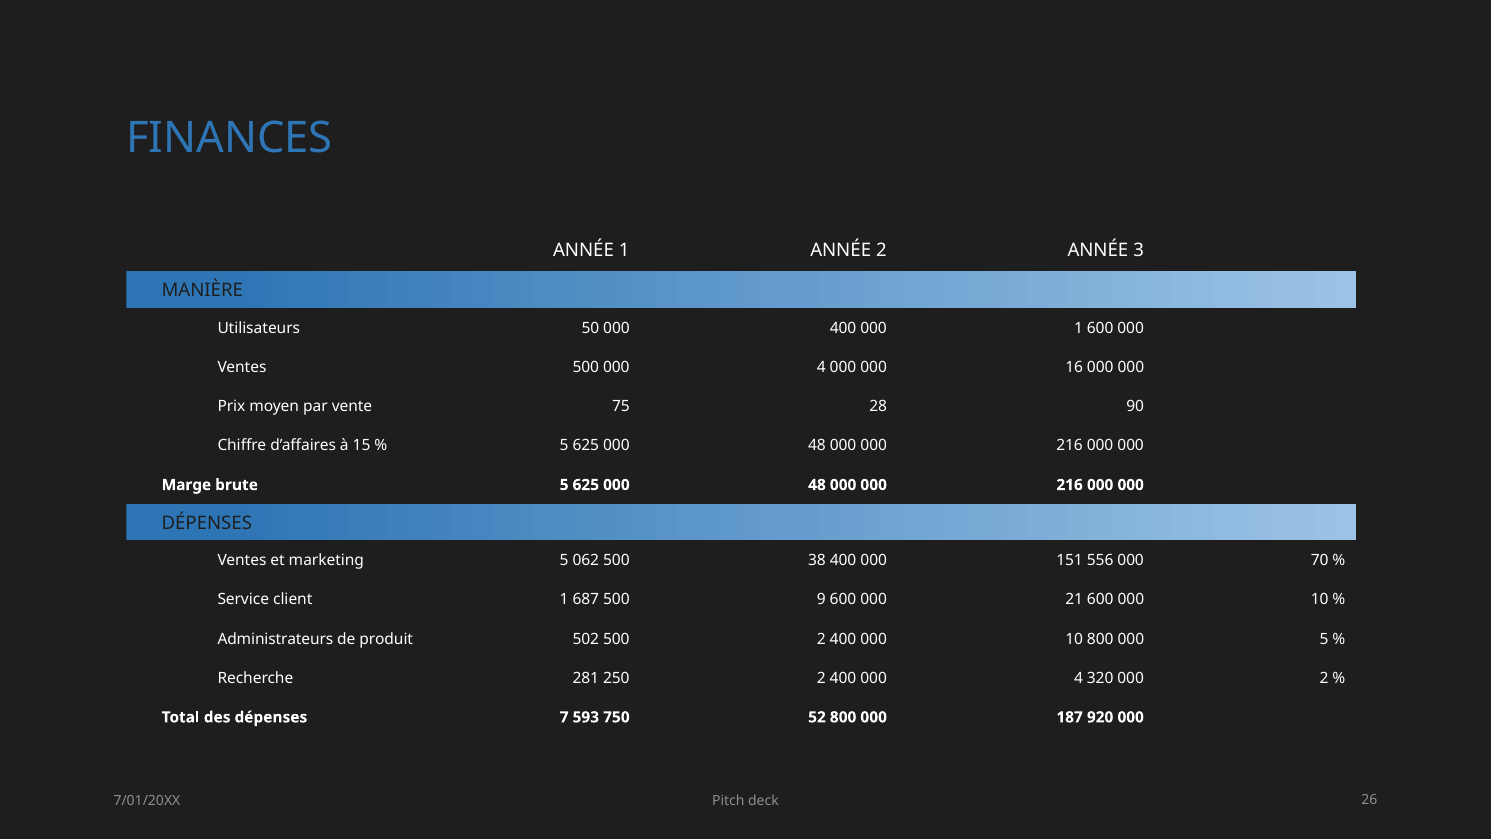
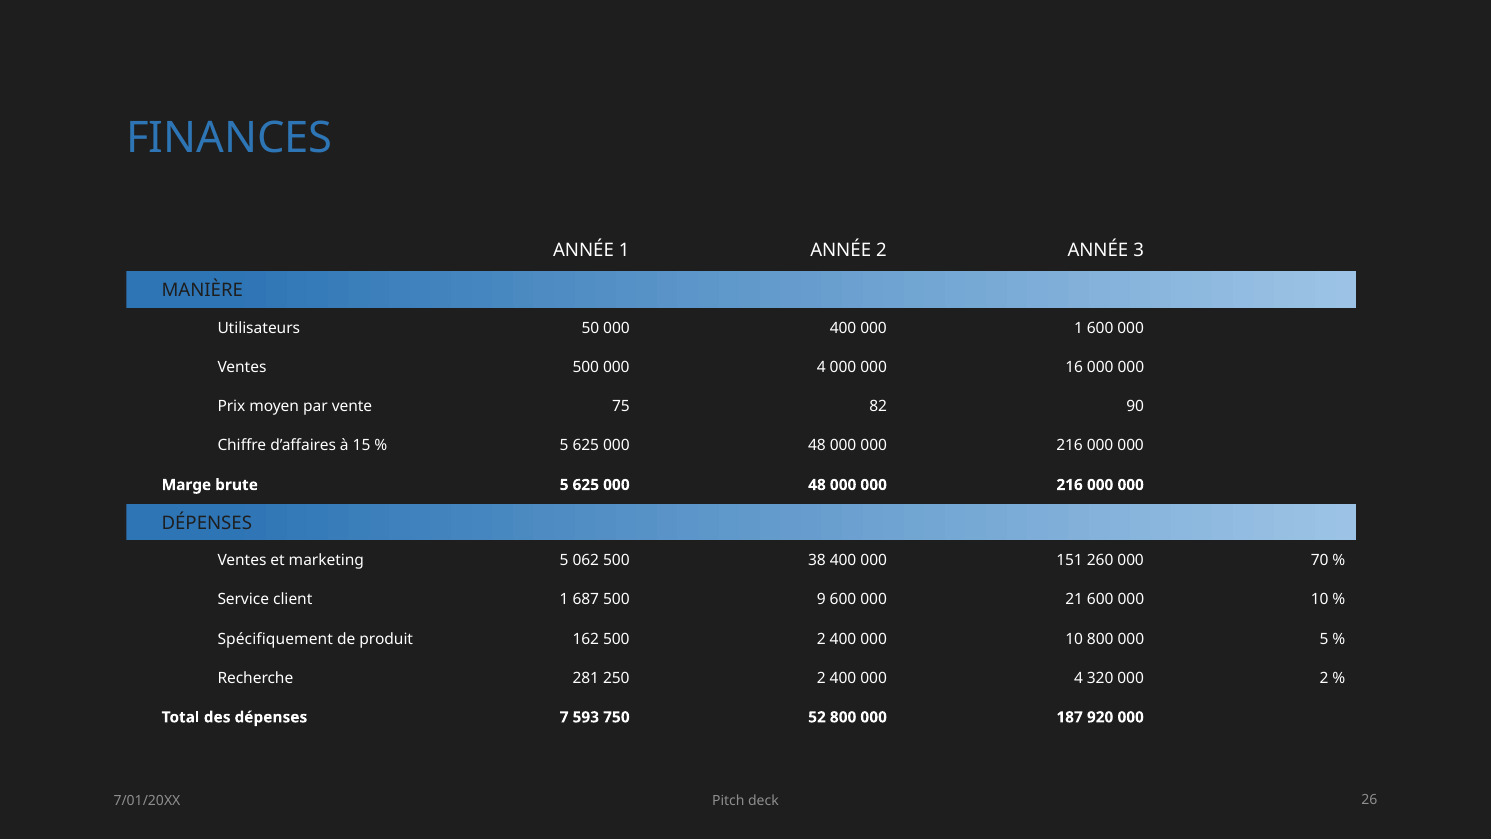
28: 28 -> 82
556: 556 -> 260
Administrateurs: Administrateurs -> Spécifiquement
502: 502 -> 162
